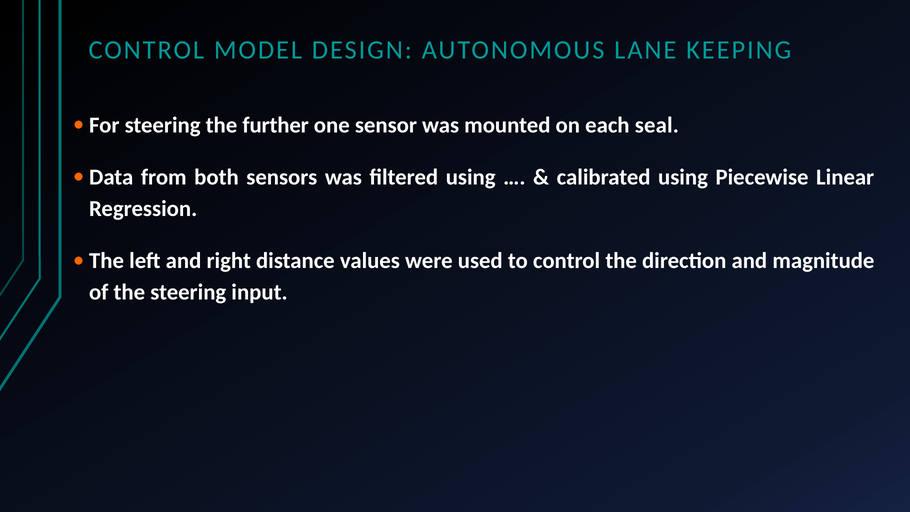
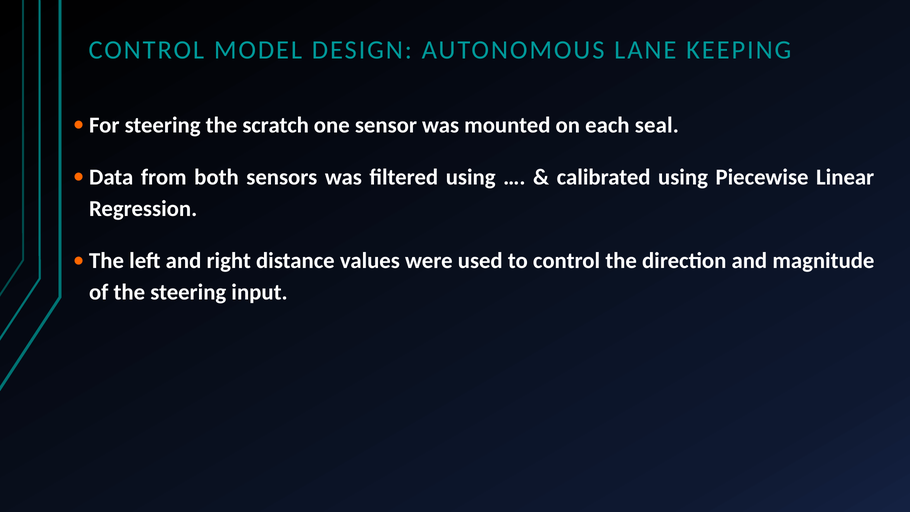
further: further -> scratch
